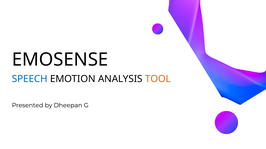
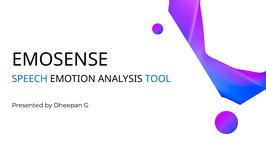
TOOL colour: orange -> blue
